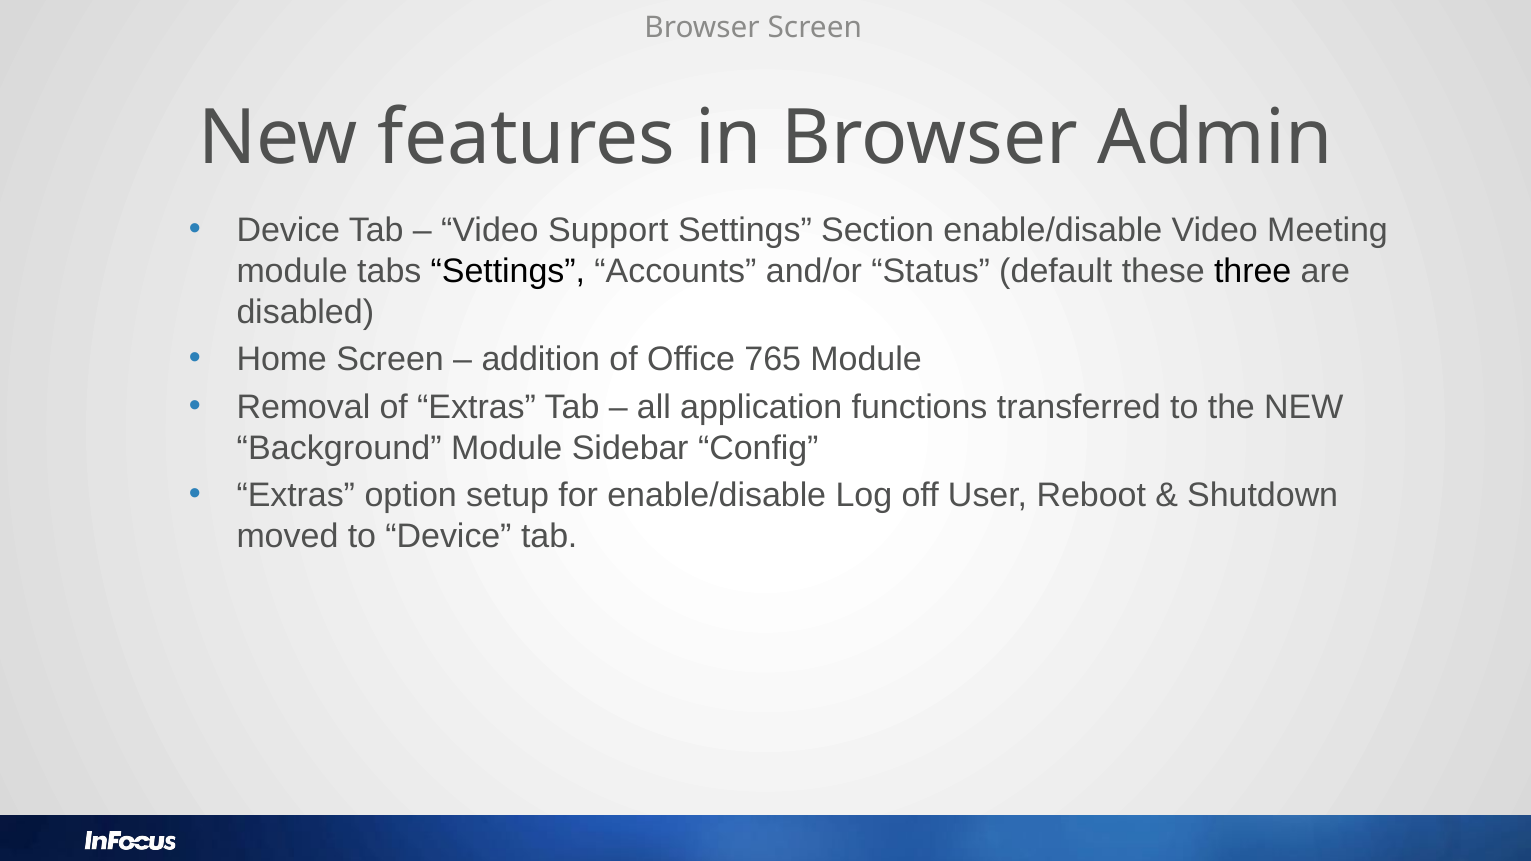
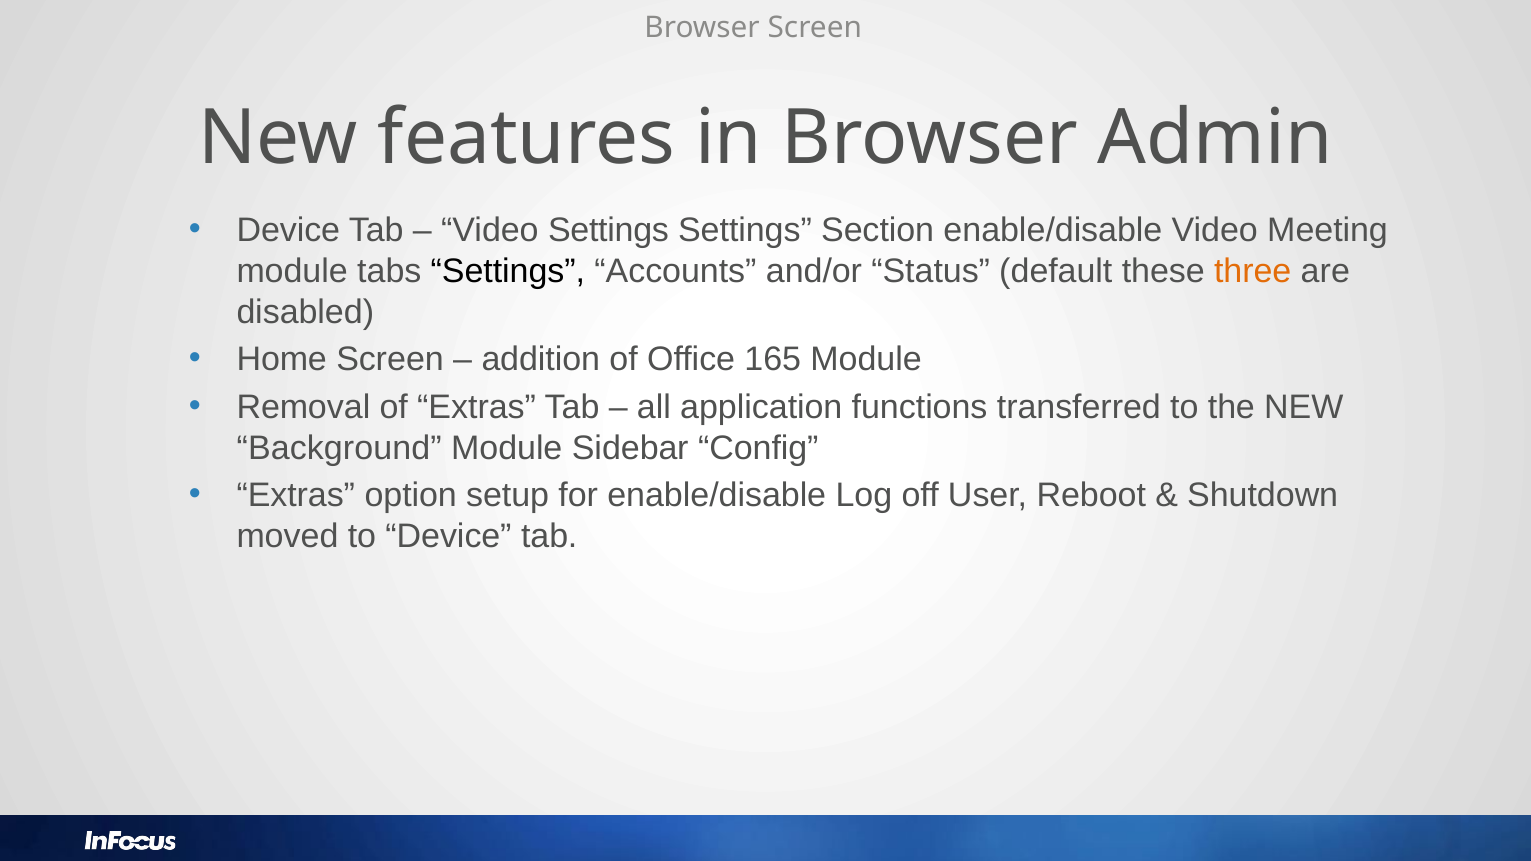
Video Support: Support -> Settings
three colour: black -> orange
765: 765 -> 165
